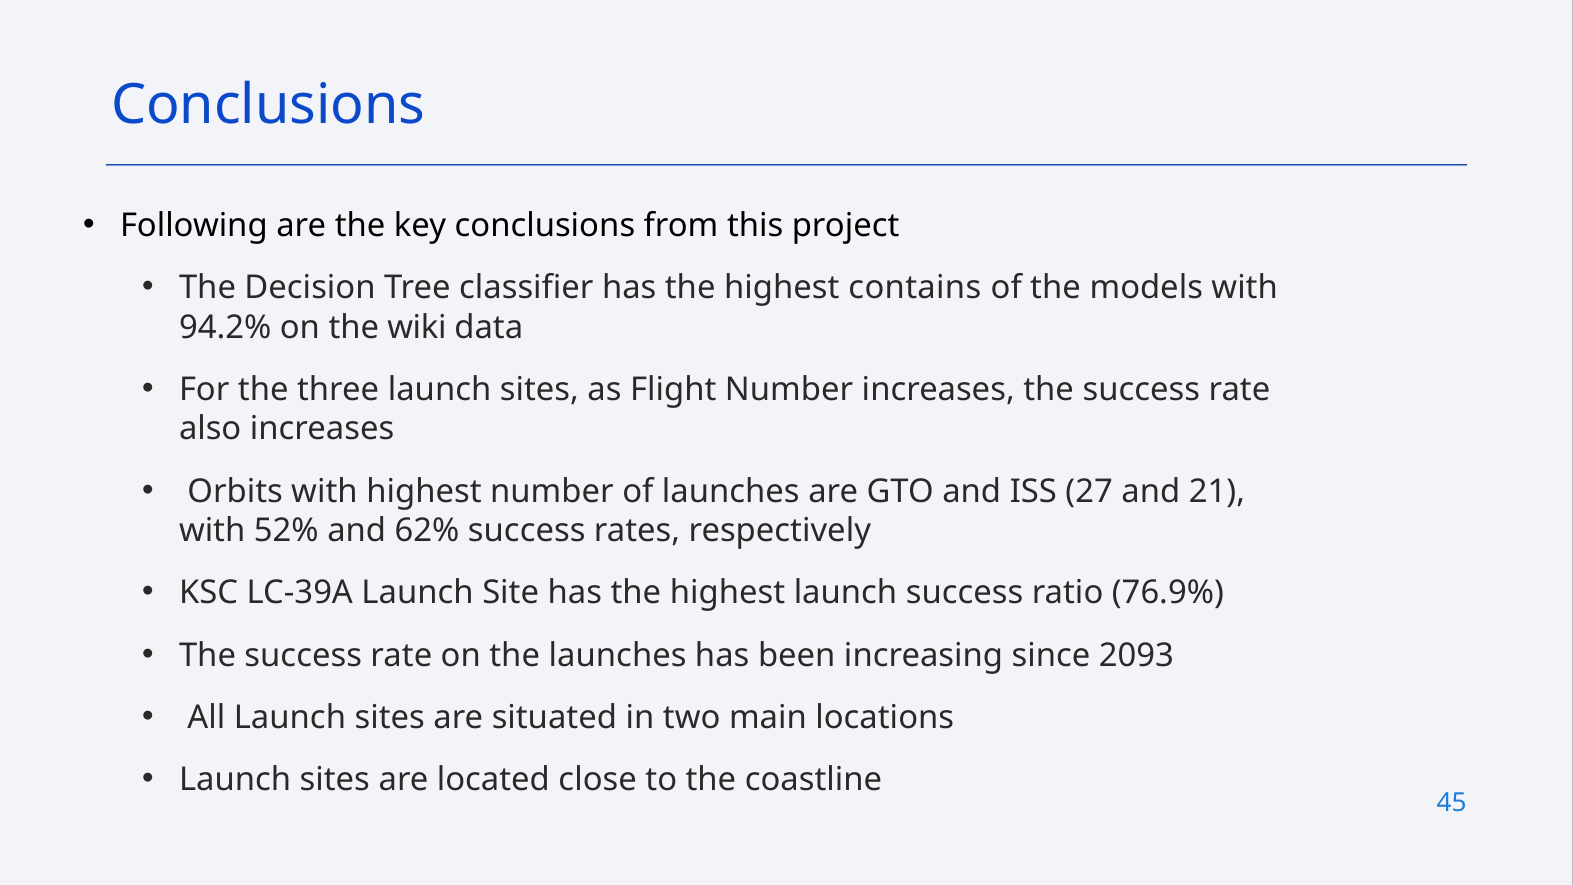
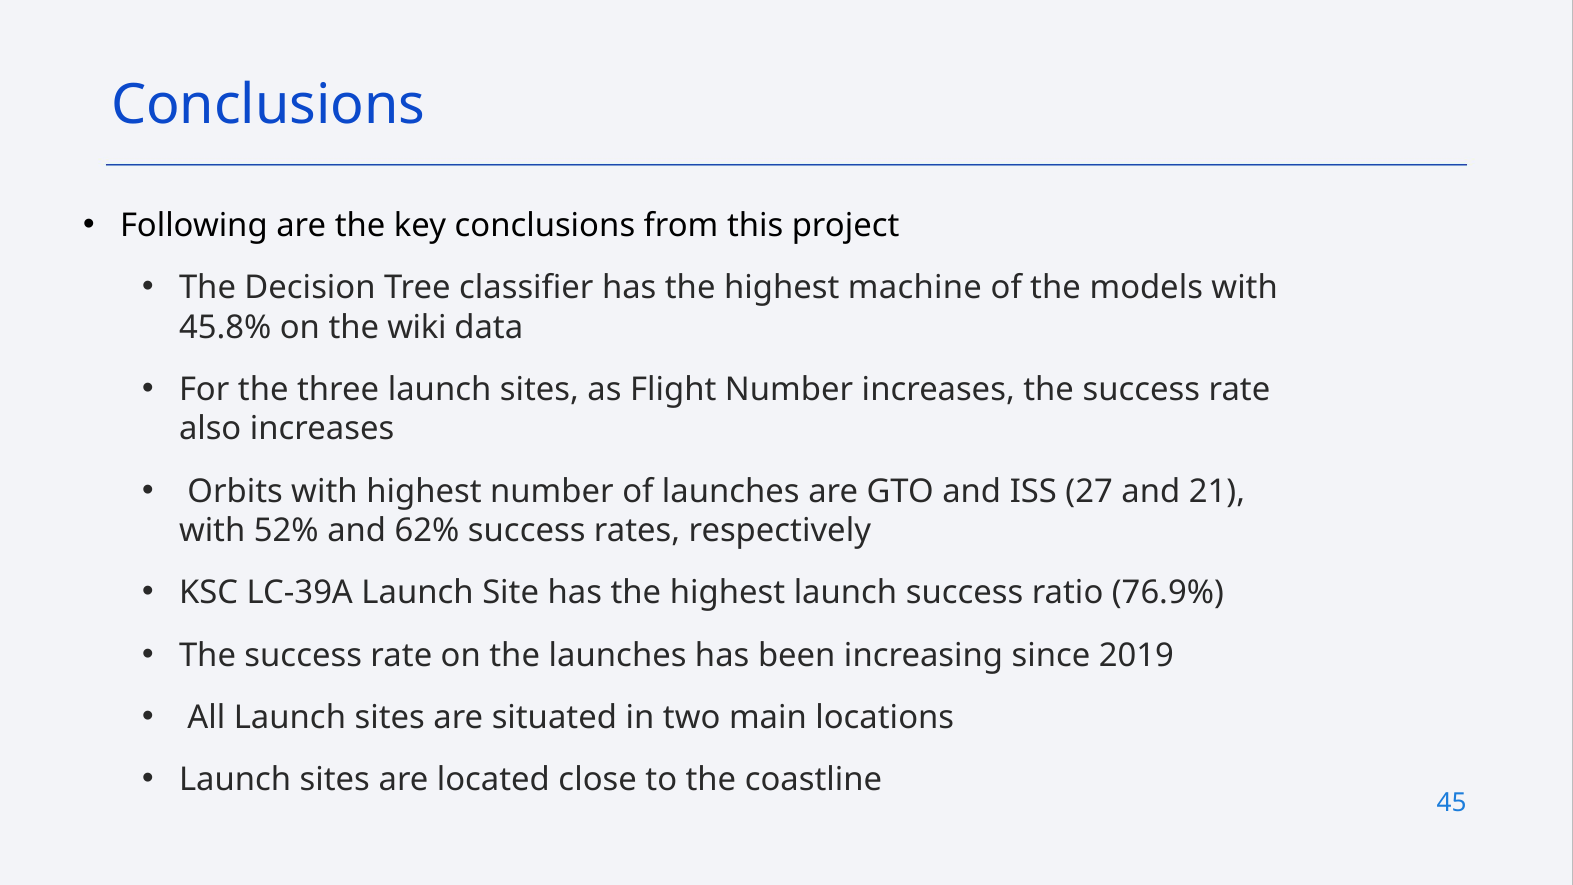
contains: contains -> machine
94.2%: 94.2% -> 45.8%
2093: 2093 -> 2019
